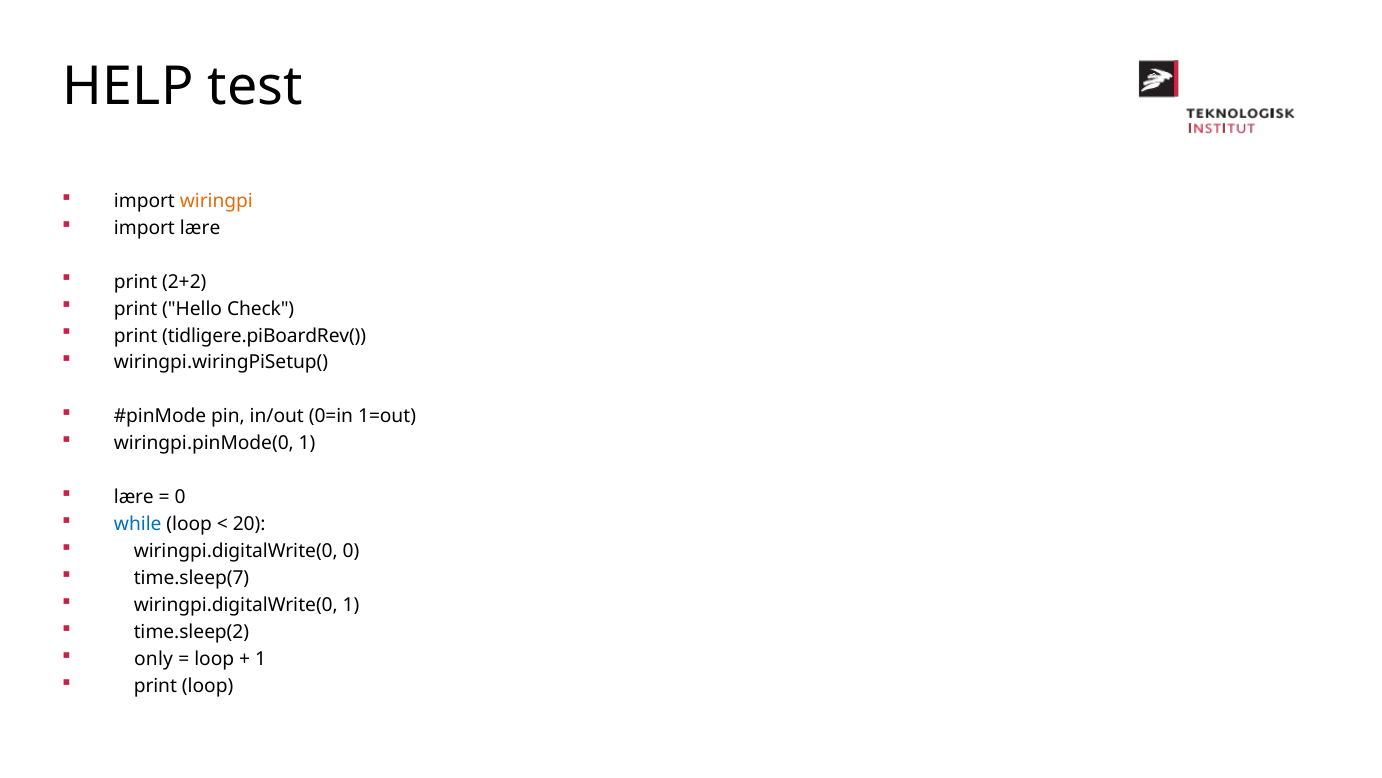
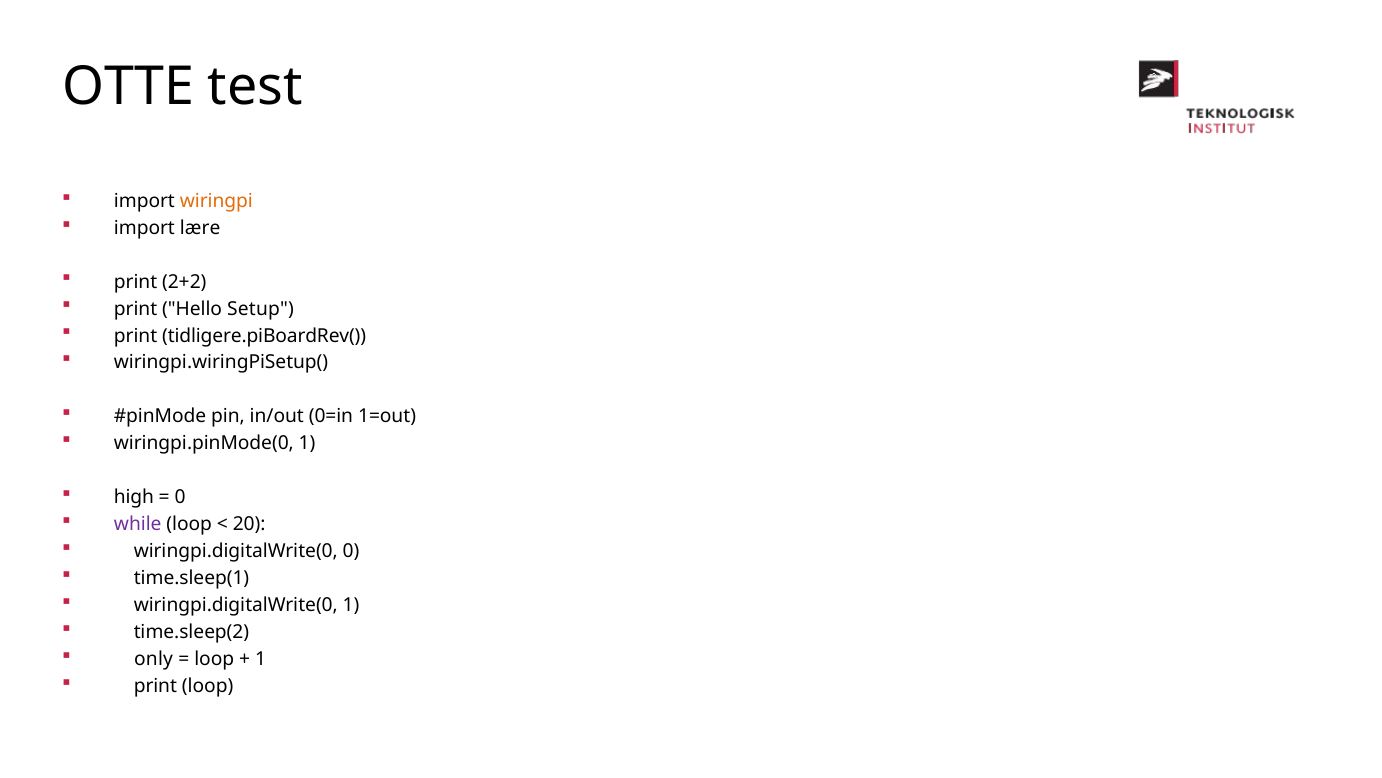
HELP: HELP -> OTTE
Check: Check -> Setup
lære at (134, 497): lære -> high
while colour: blue -> purple
time.sleep(7: time.sleep(7 -> time.sleep(1
